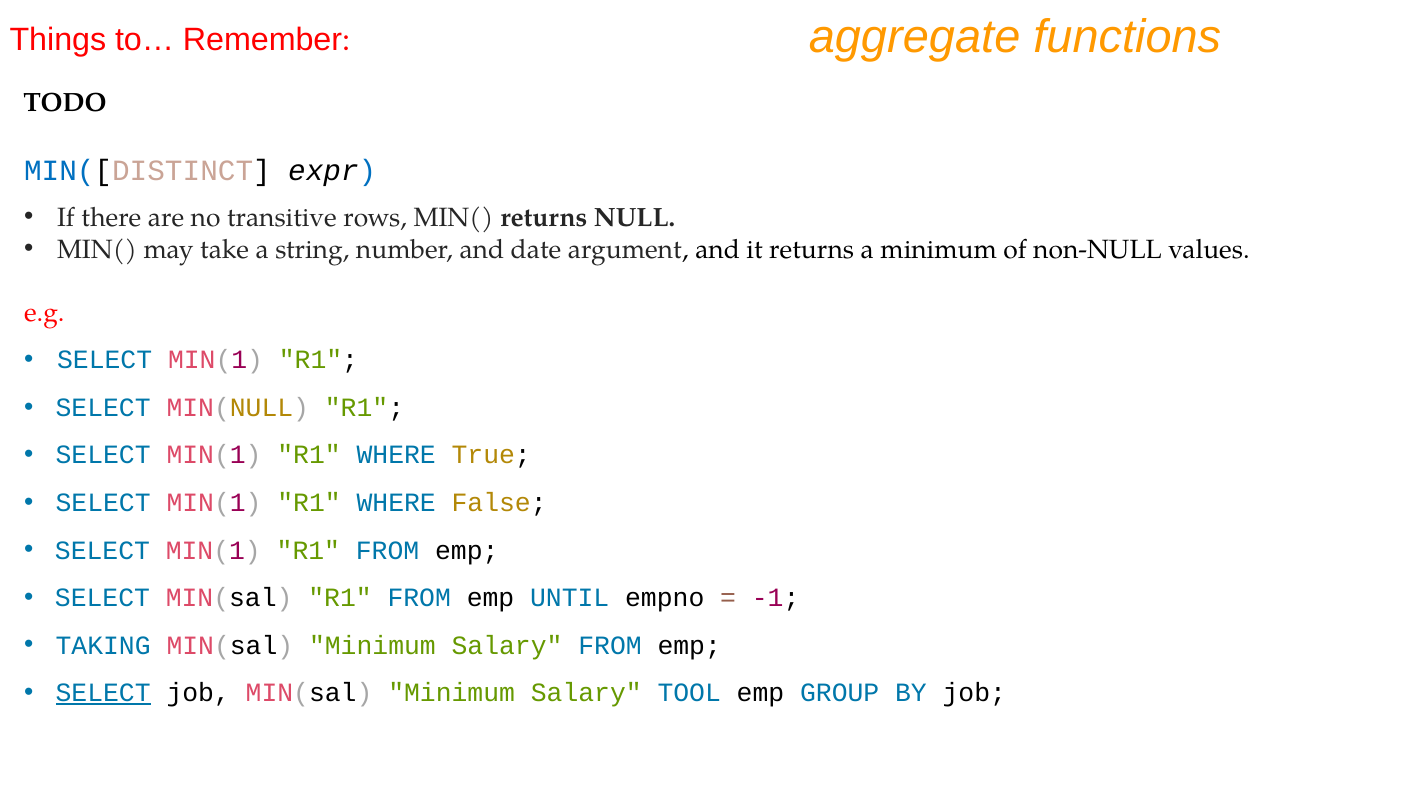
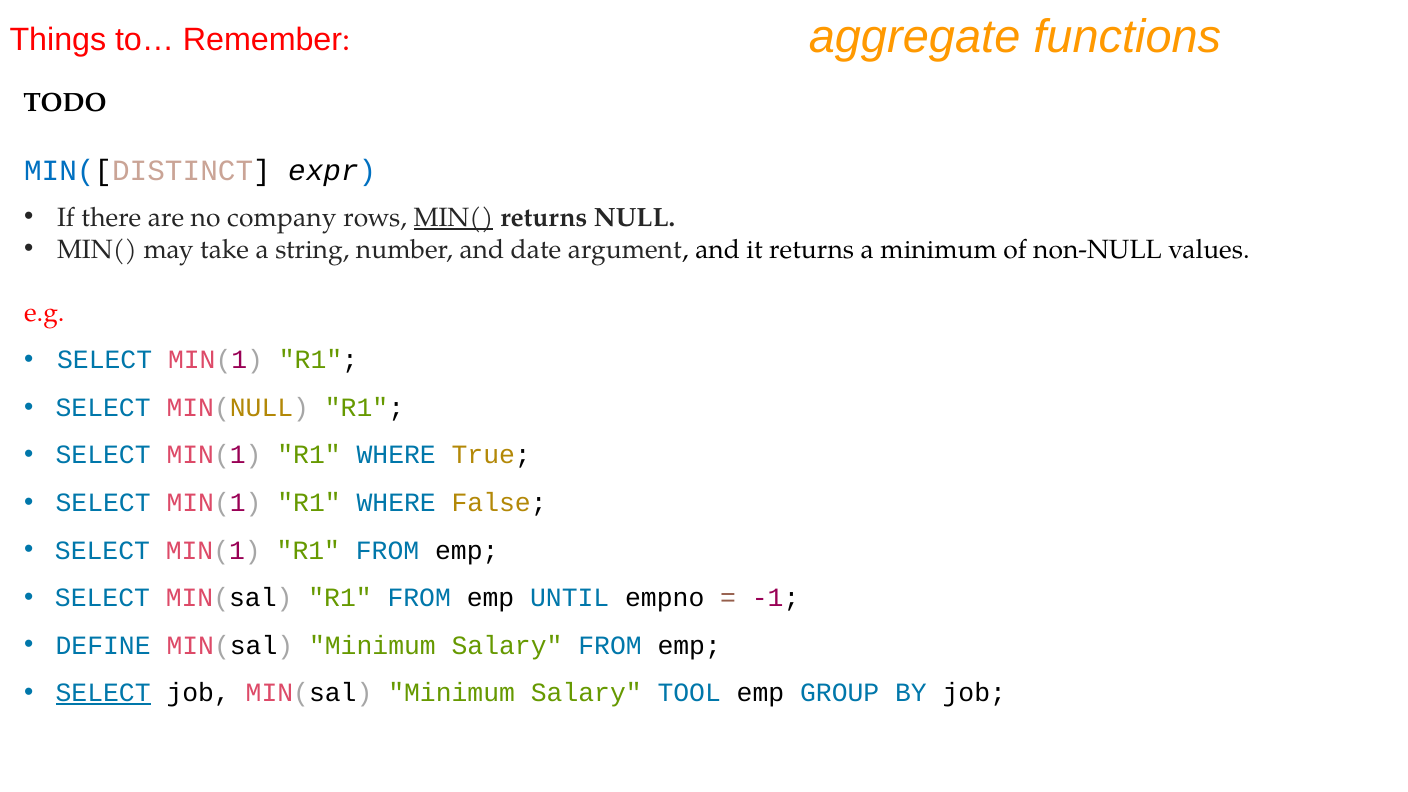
transitive: transitive -> company
MIN( at (454, 218) underline: none -> present
TAKING: TAKING -> DEFINE
